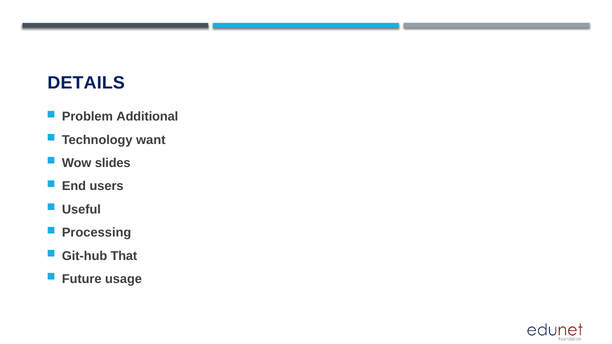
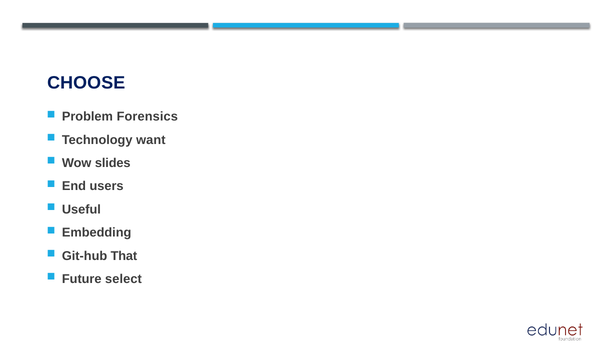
DETAILS: DETAILS -> CHOOSE
Additional: Additional -> Forensics
Processing: Processing -> Embedding
usage: usage -> select
